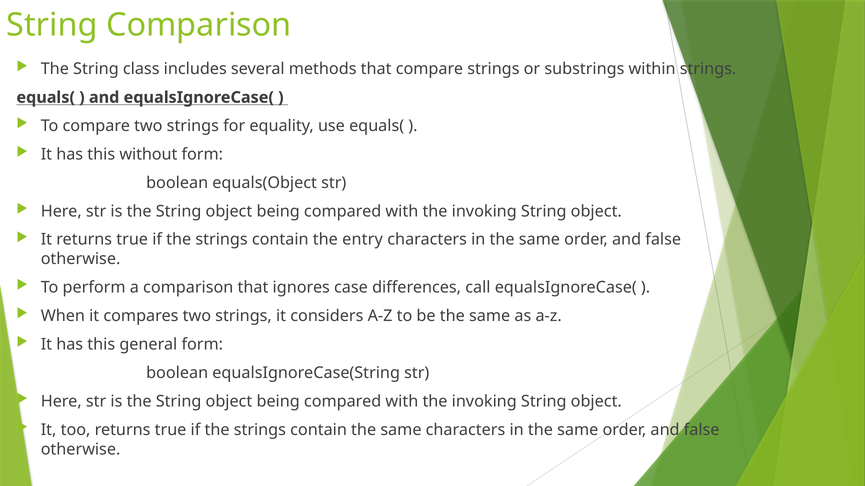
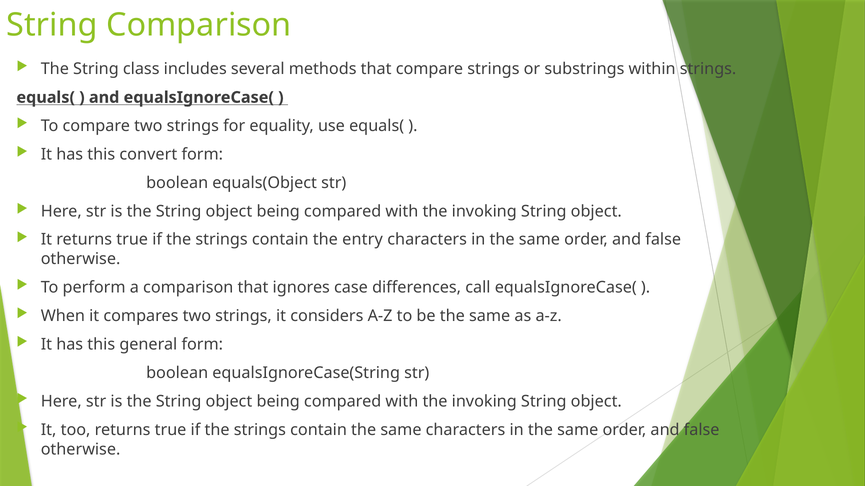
without: without -> convert
